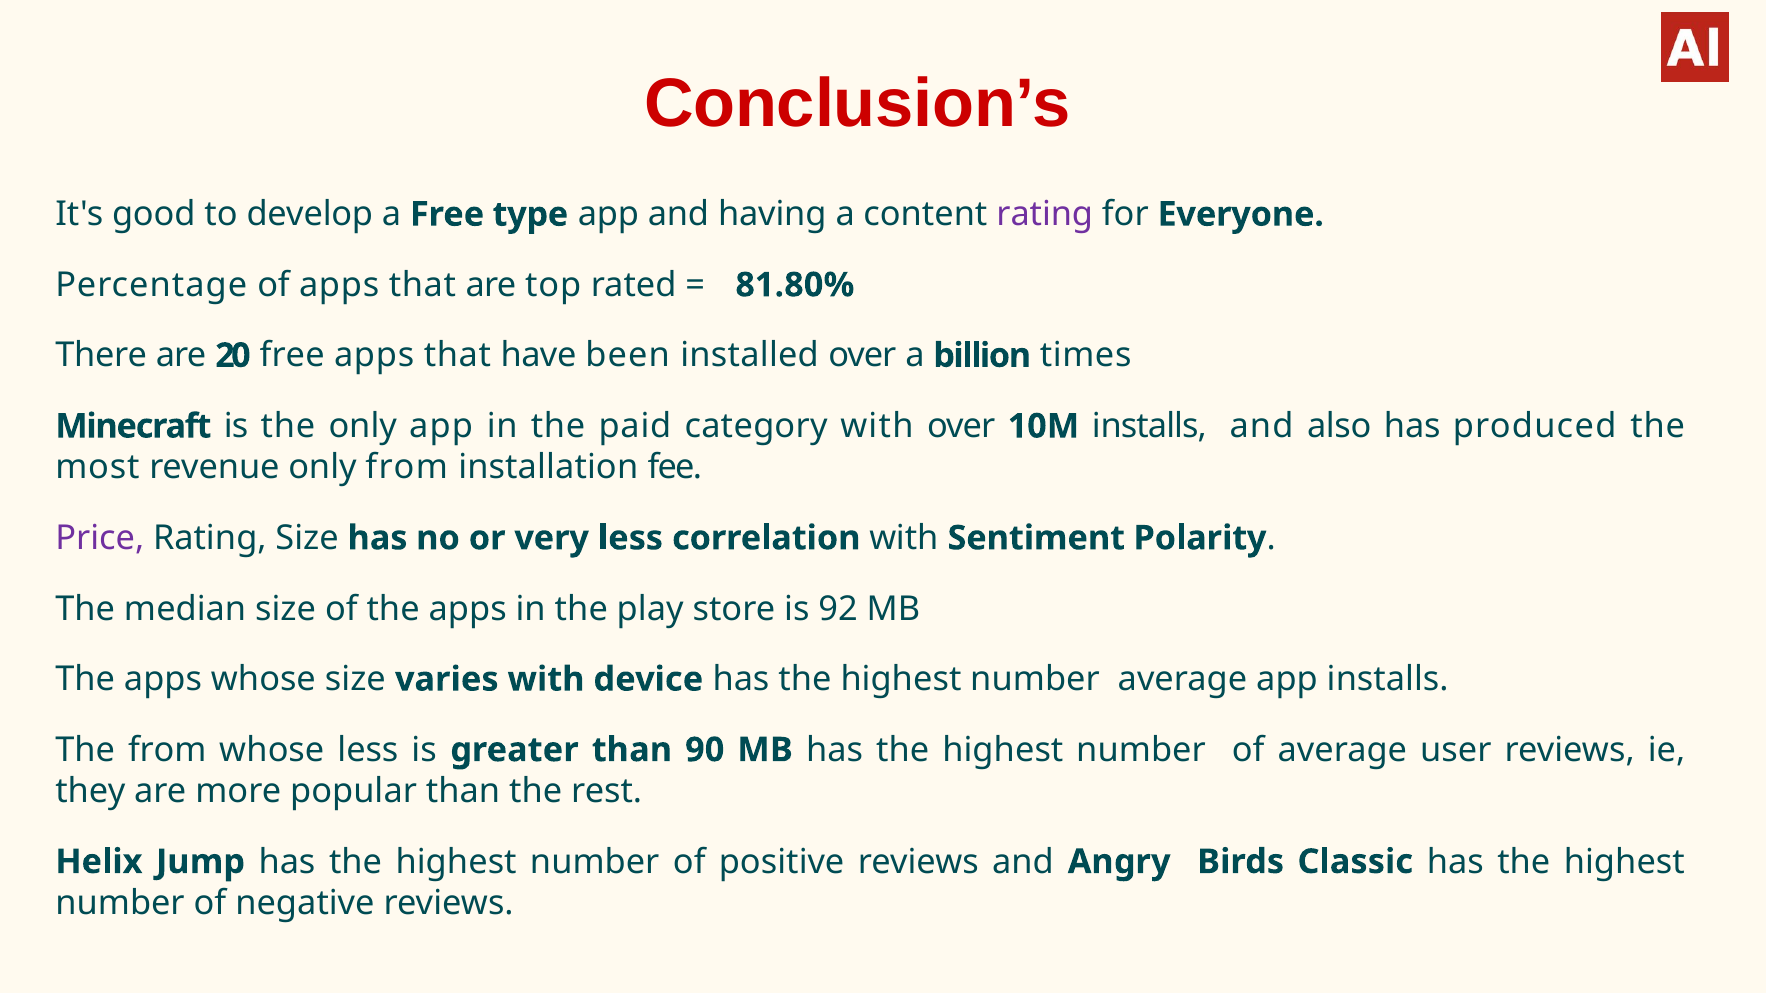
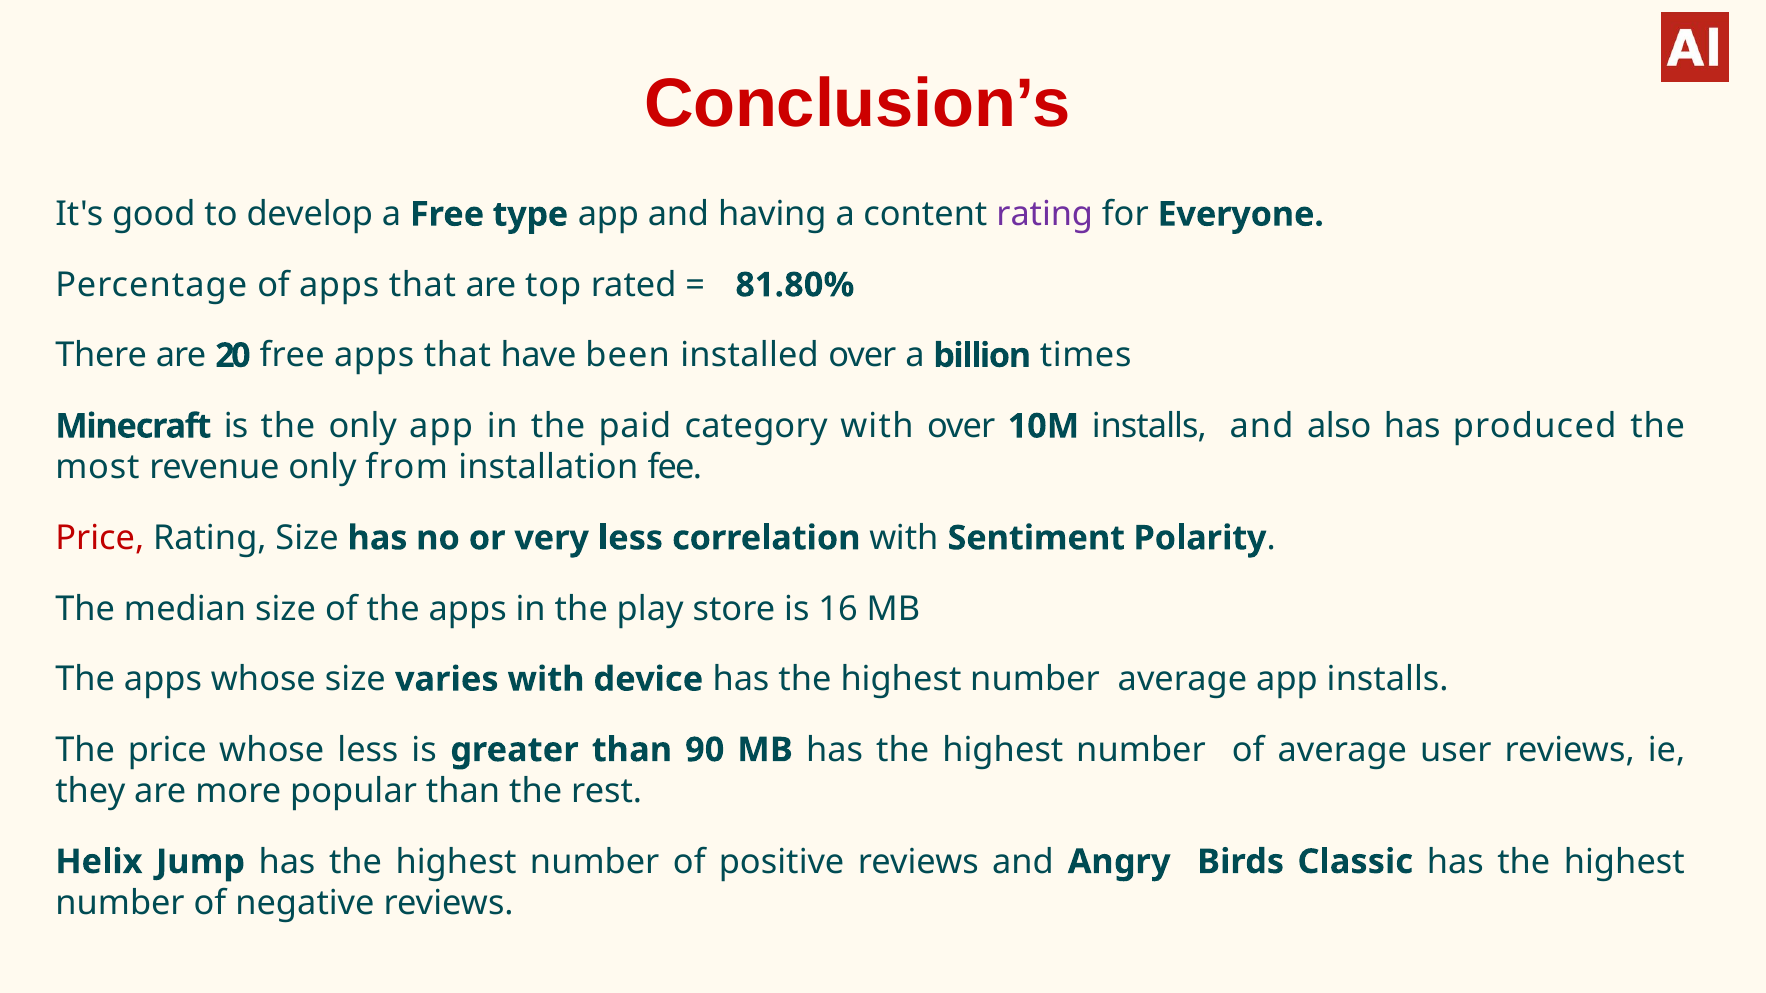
Price at (100, 538) colour: purple -> red
92: 92 -> 16
The from: from -> price
